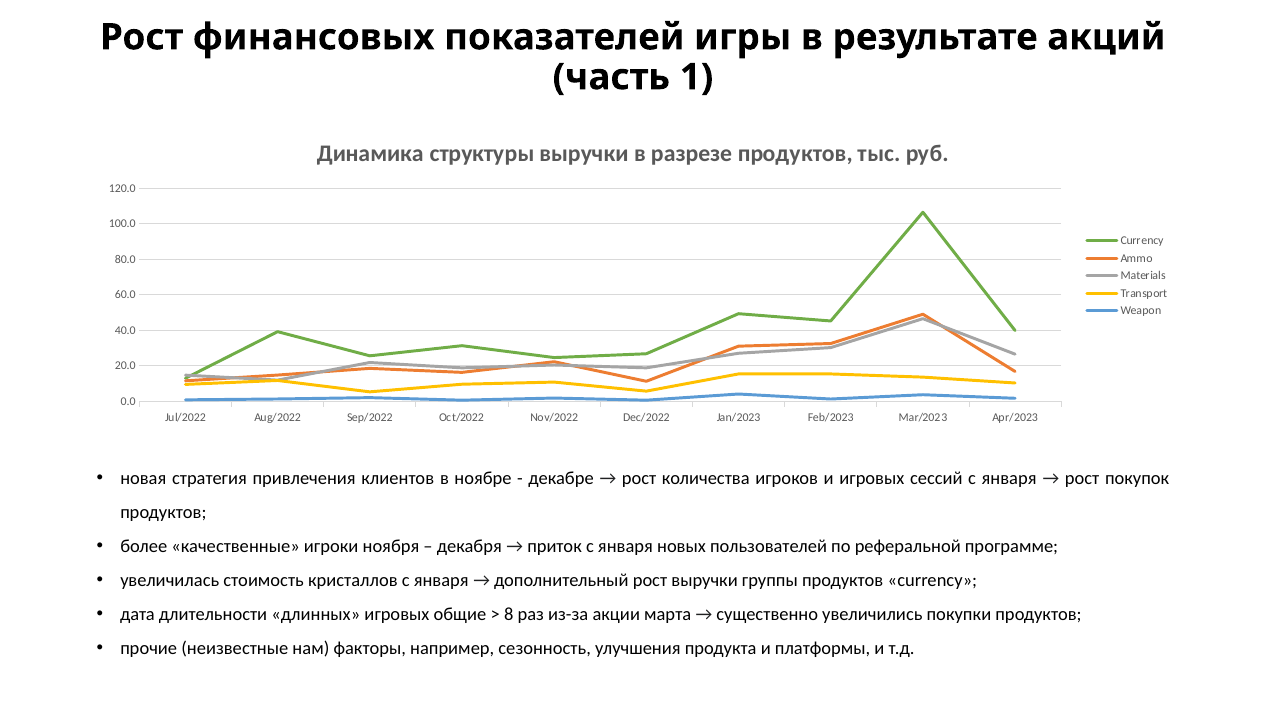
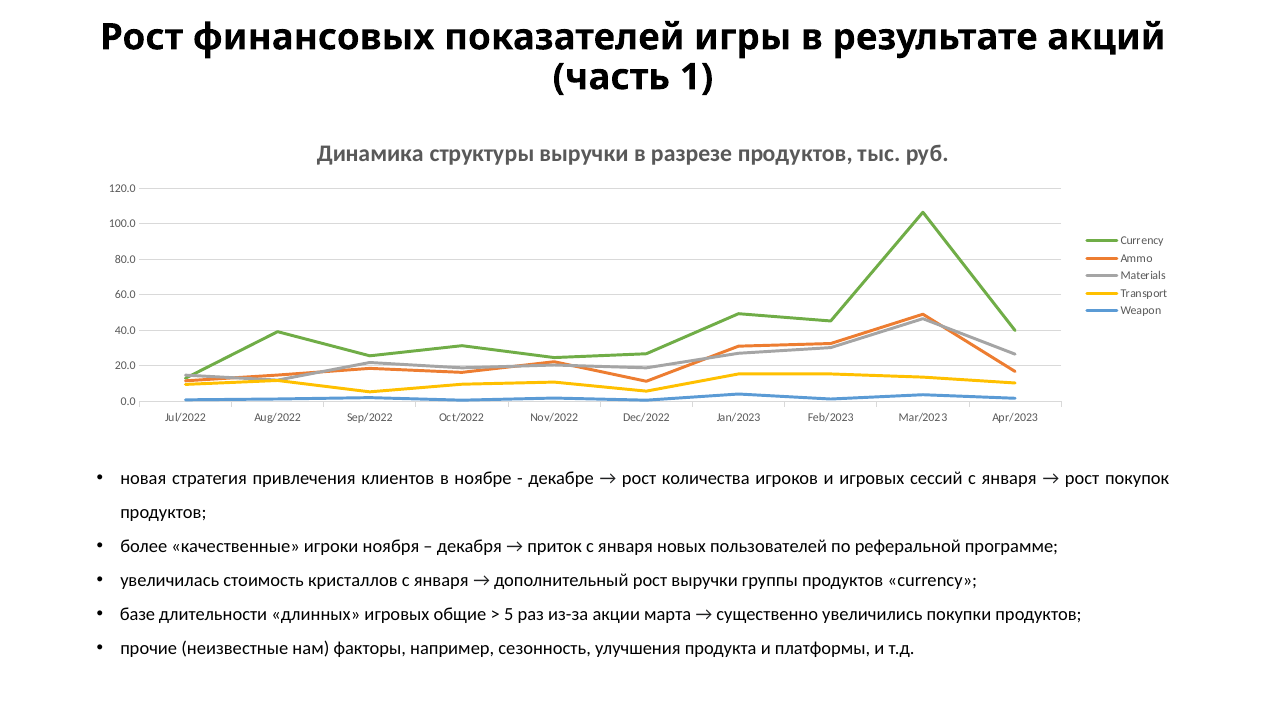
дата: дата -> базе
8: 8 -> 5
